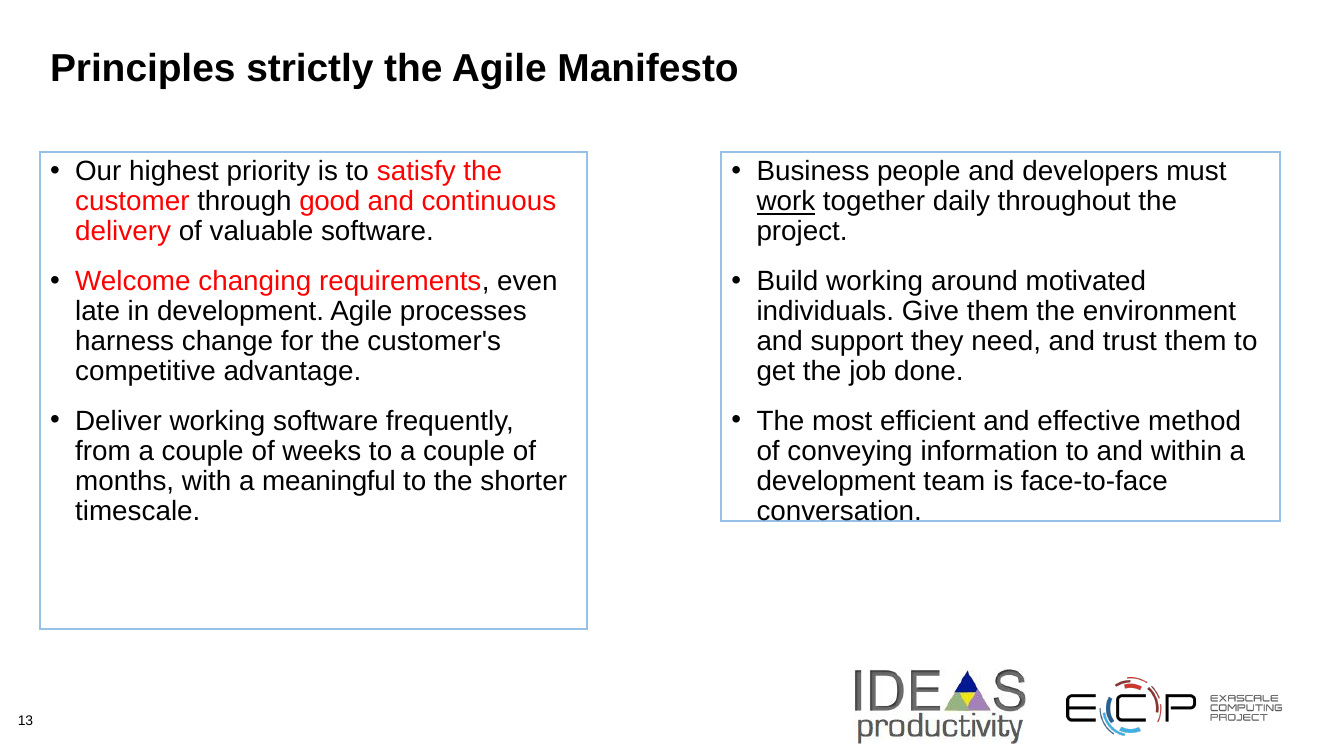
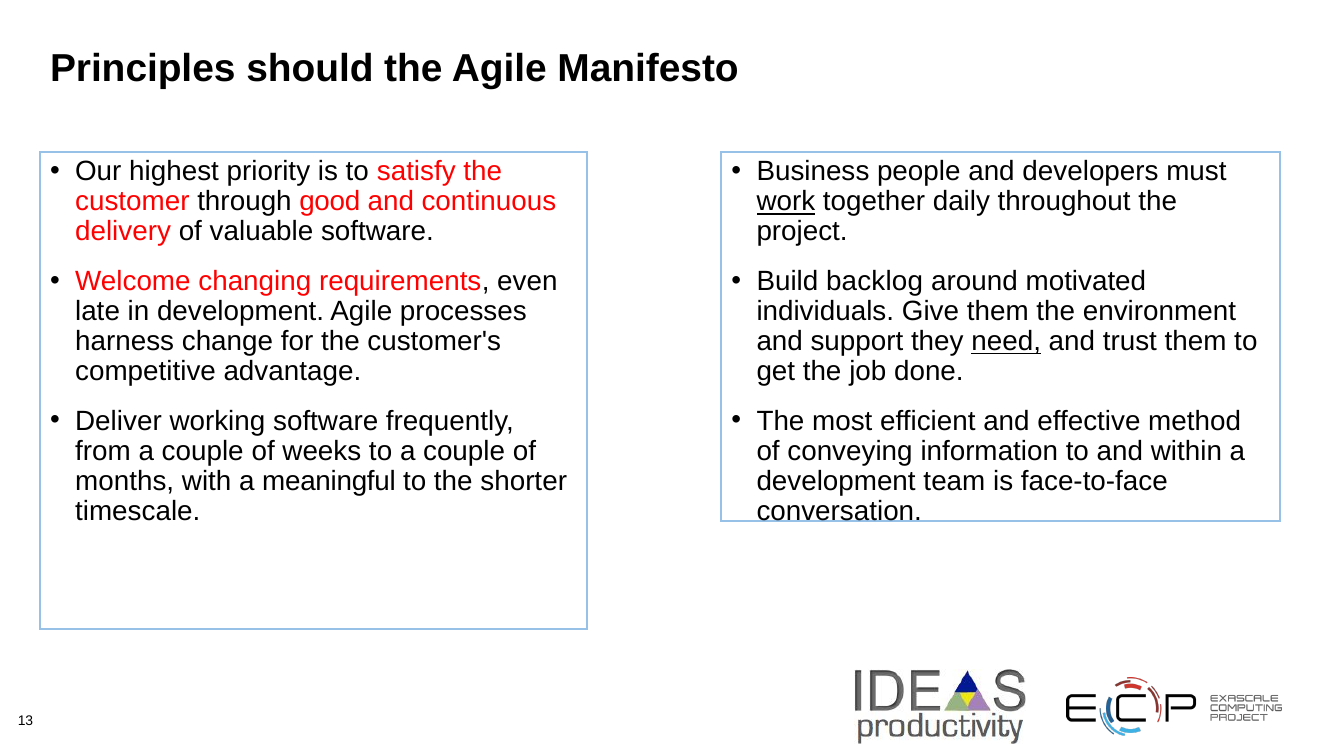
strictly: strictly -> should
Build working: working -> backlog
need underline: none -> present
